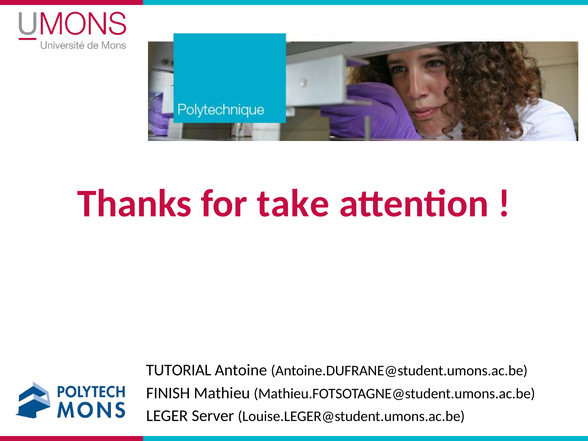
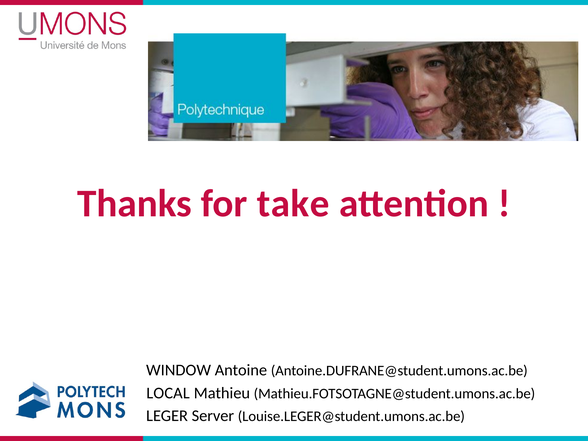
TUTORIAL: TUTORIAL -> WINDOW
FINISH: FINISH -> LOCAL
